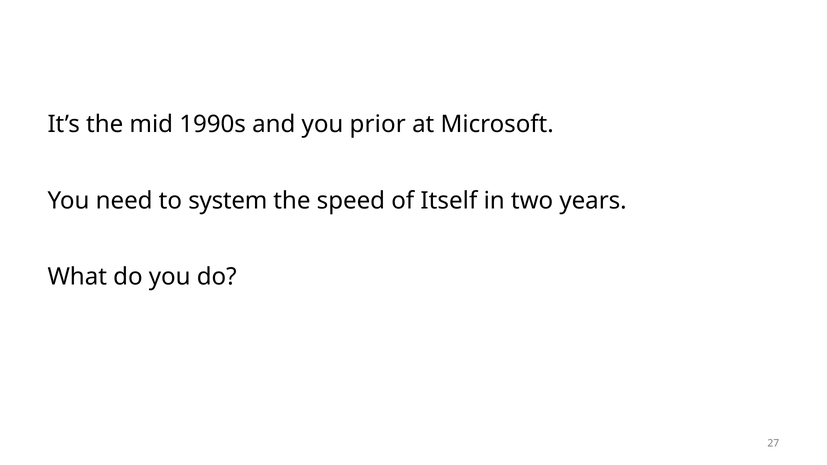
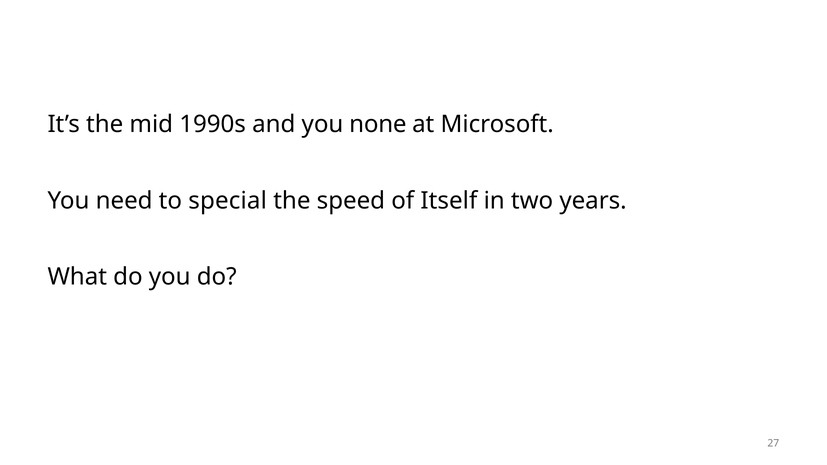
prior: prior -> none
system: system -> special
